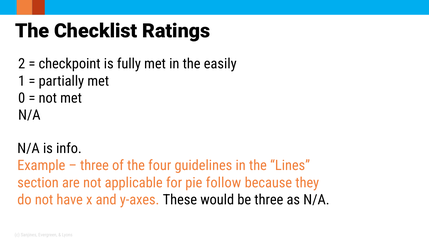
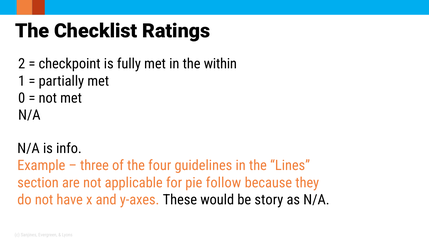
easily: easily -> within
be three: three -> story
